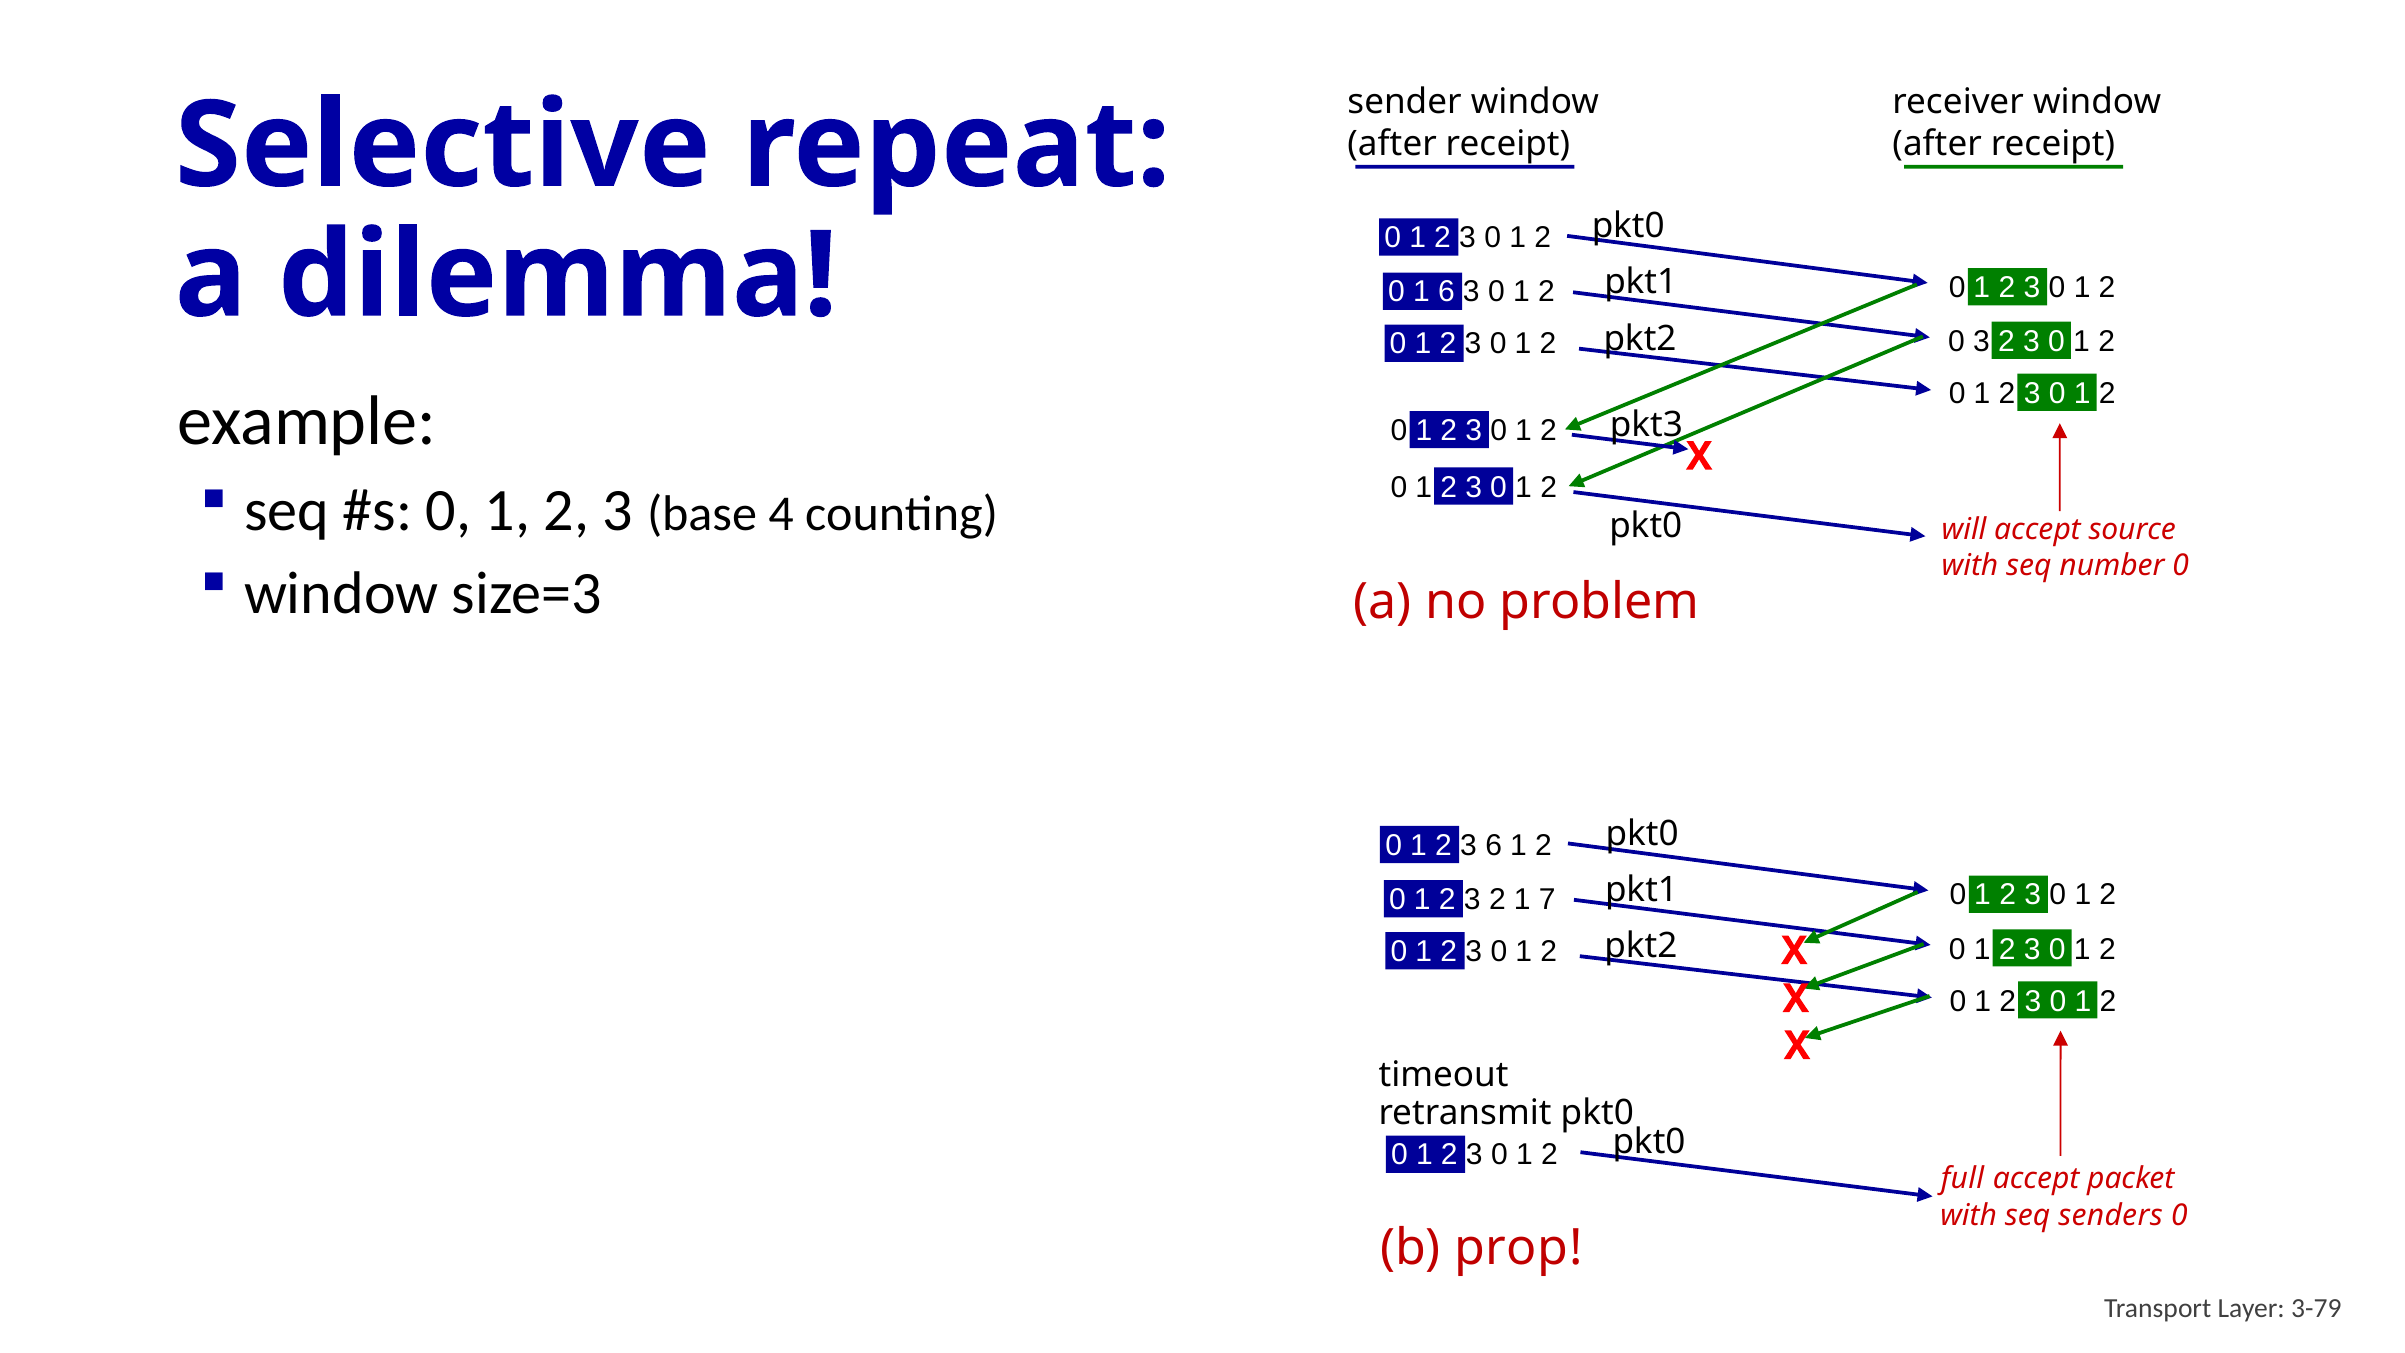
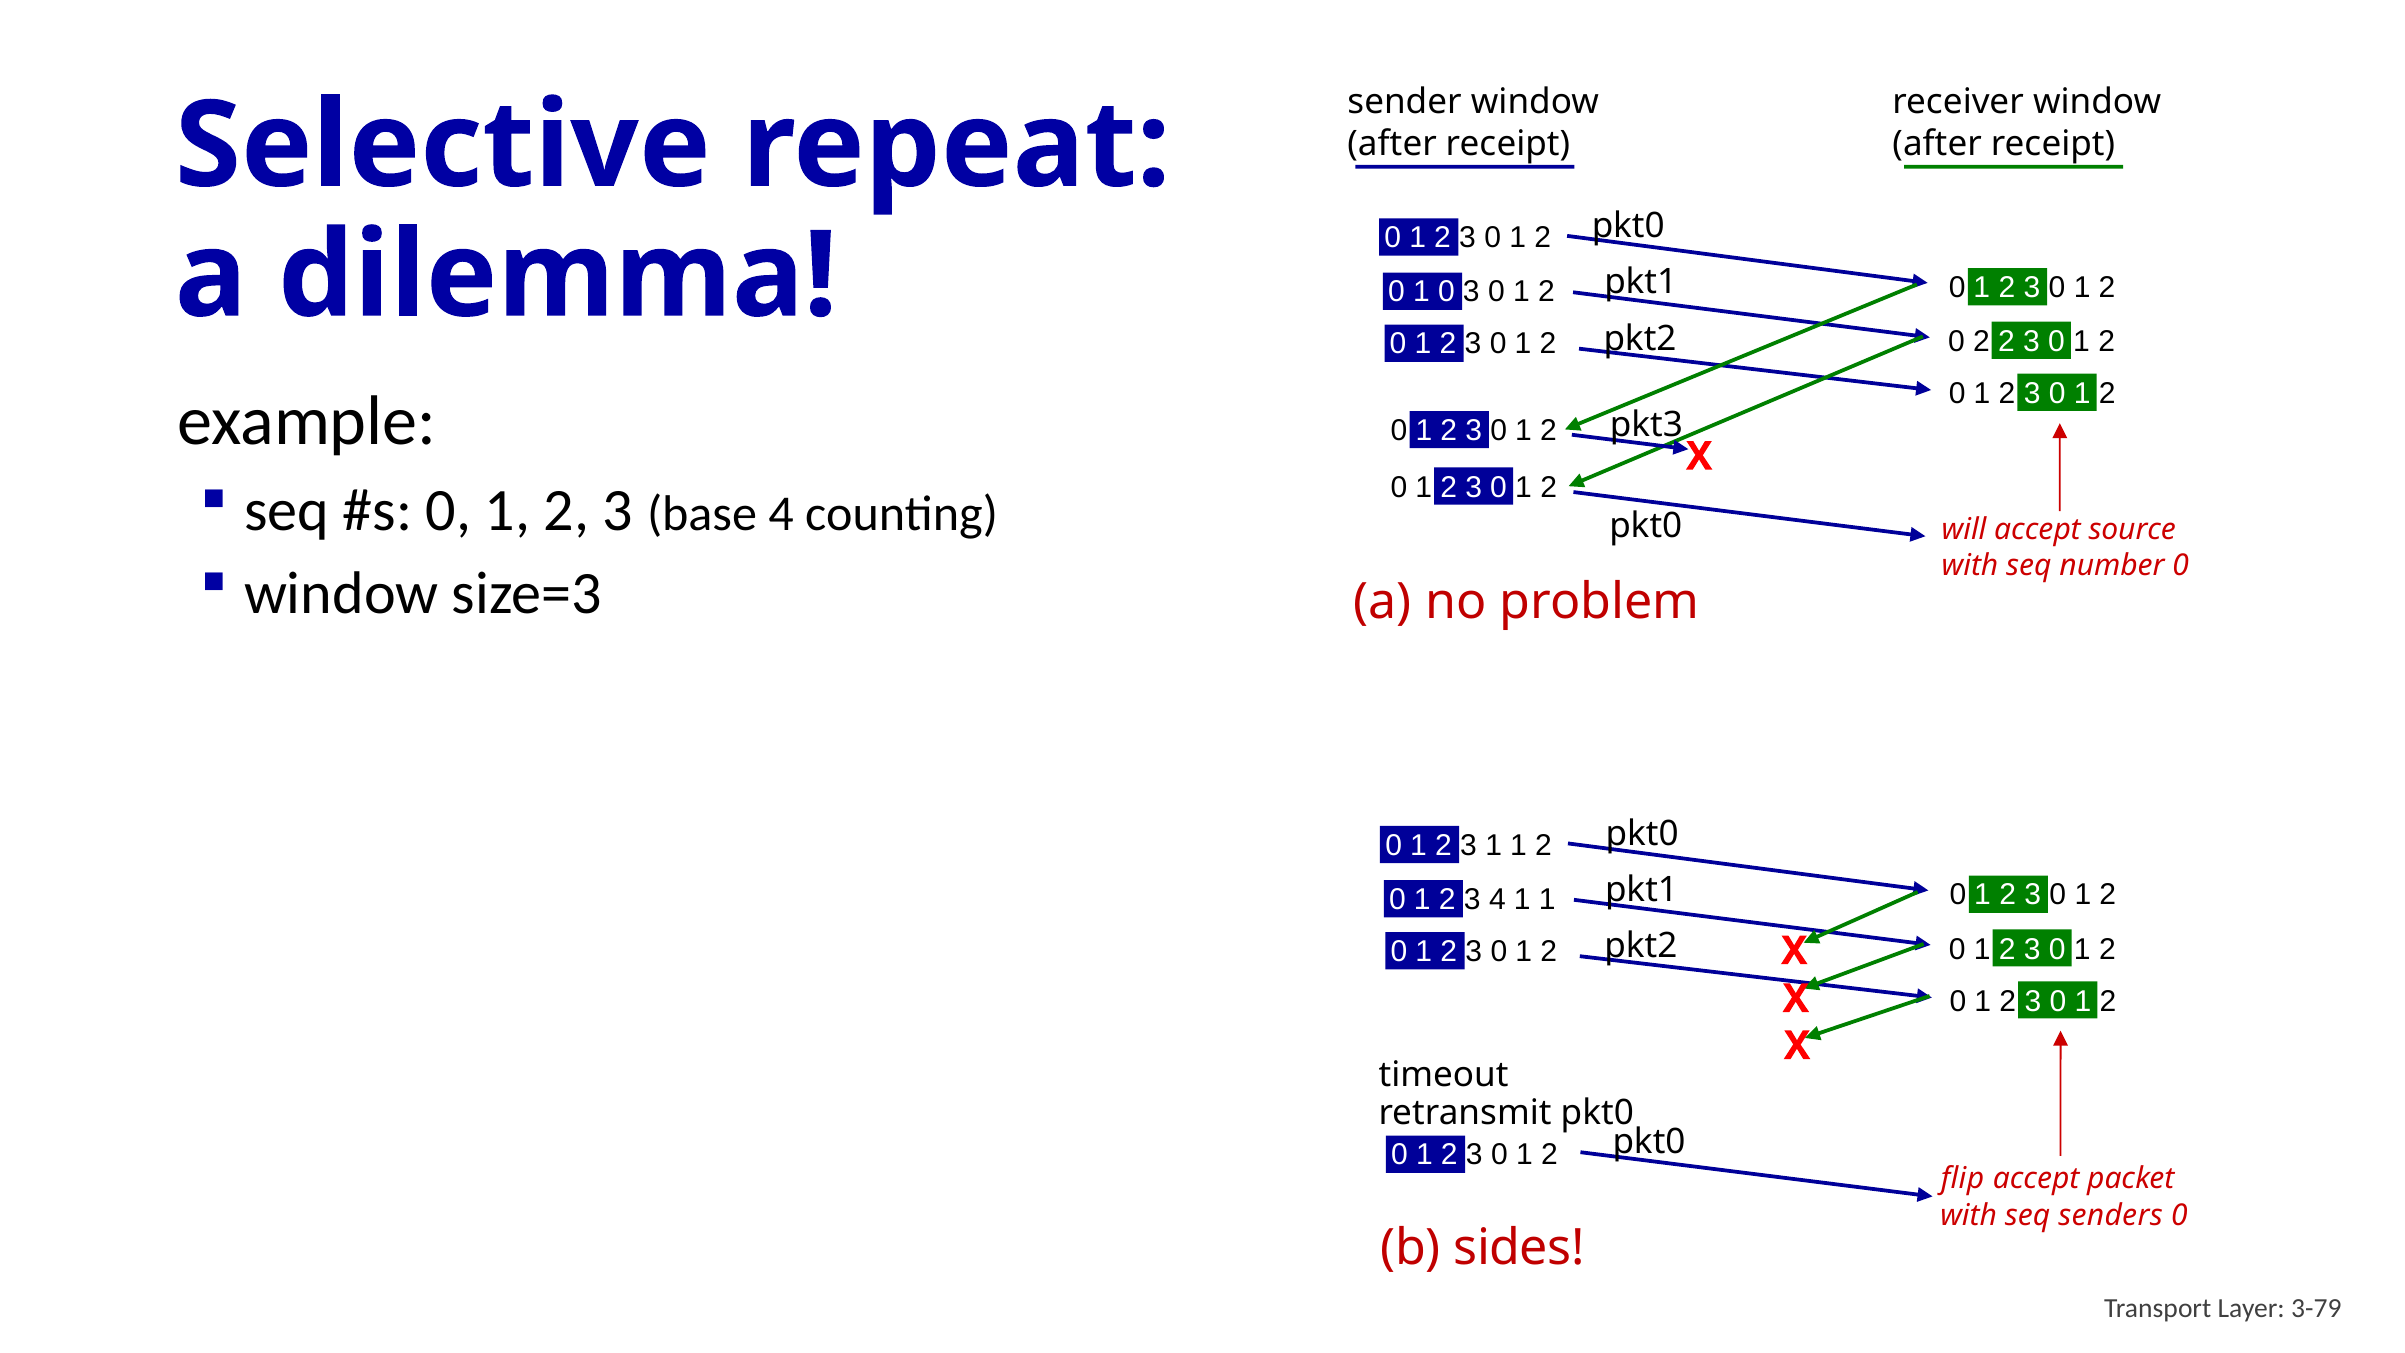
0 1 6: 6 -> 0
0 3: 3 -> 2
3 6: 6 -> 1
2 3 2: 2 -> 4
7 at (1547, 899): 7 -> 1
full: full -> flip
prop: prop -> sides
